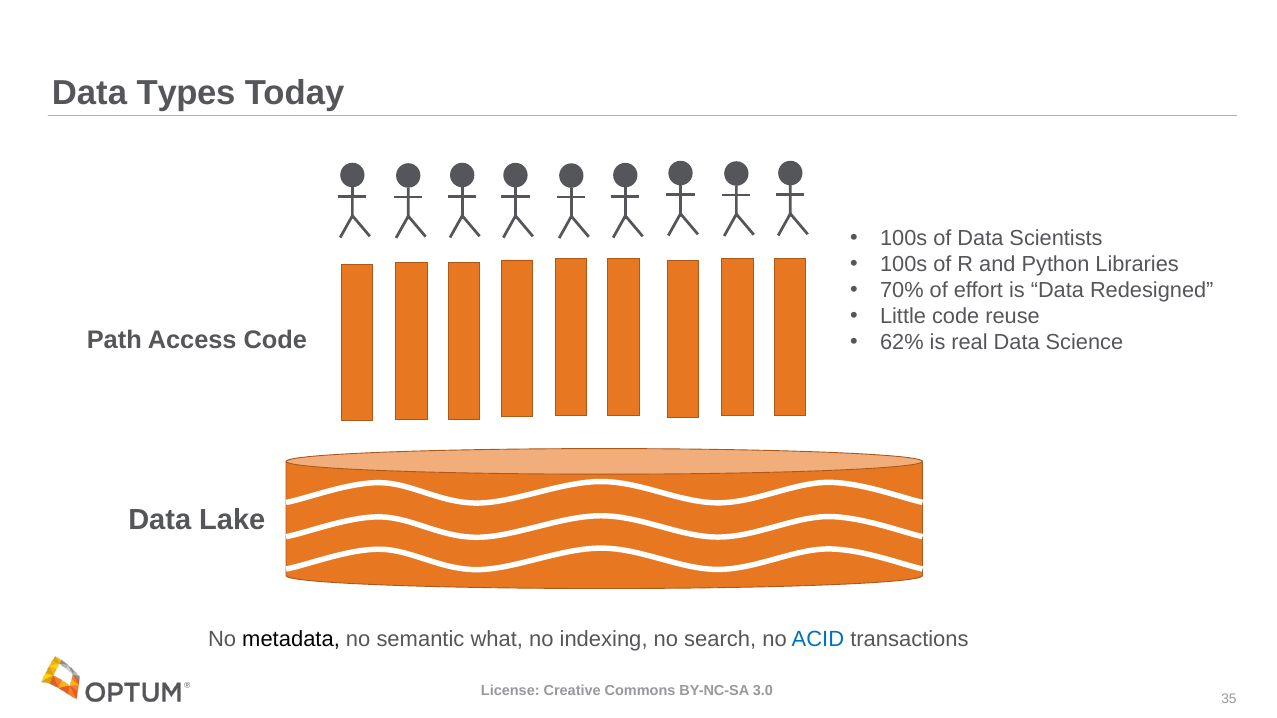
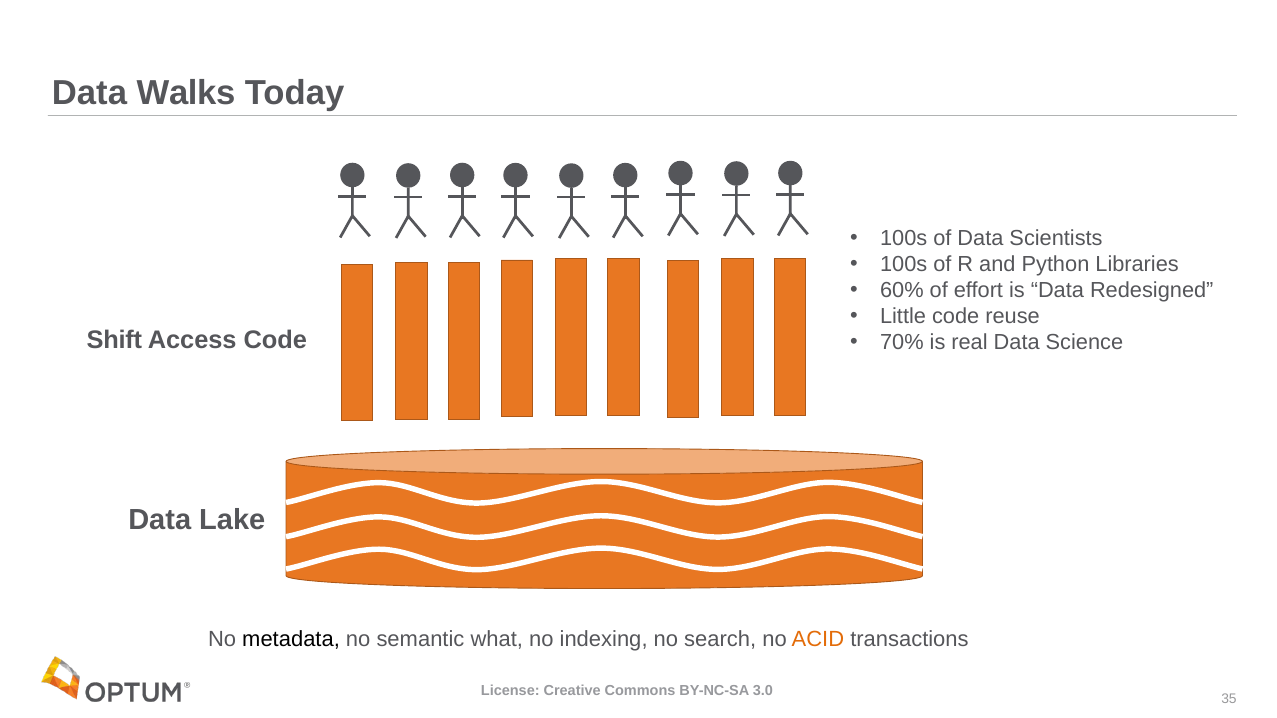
Types: Types -> Walks
70%: 70% -> 60%
Path: Path -> Shift
62%: 62% -> 70%
ACID colour: blue -> orange
